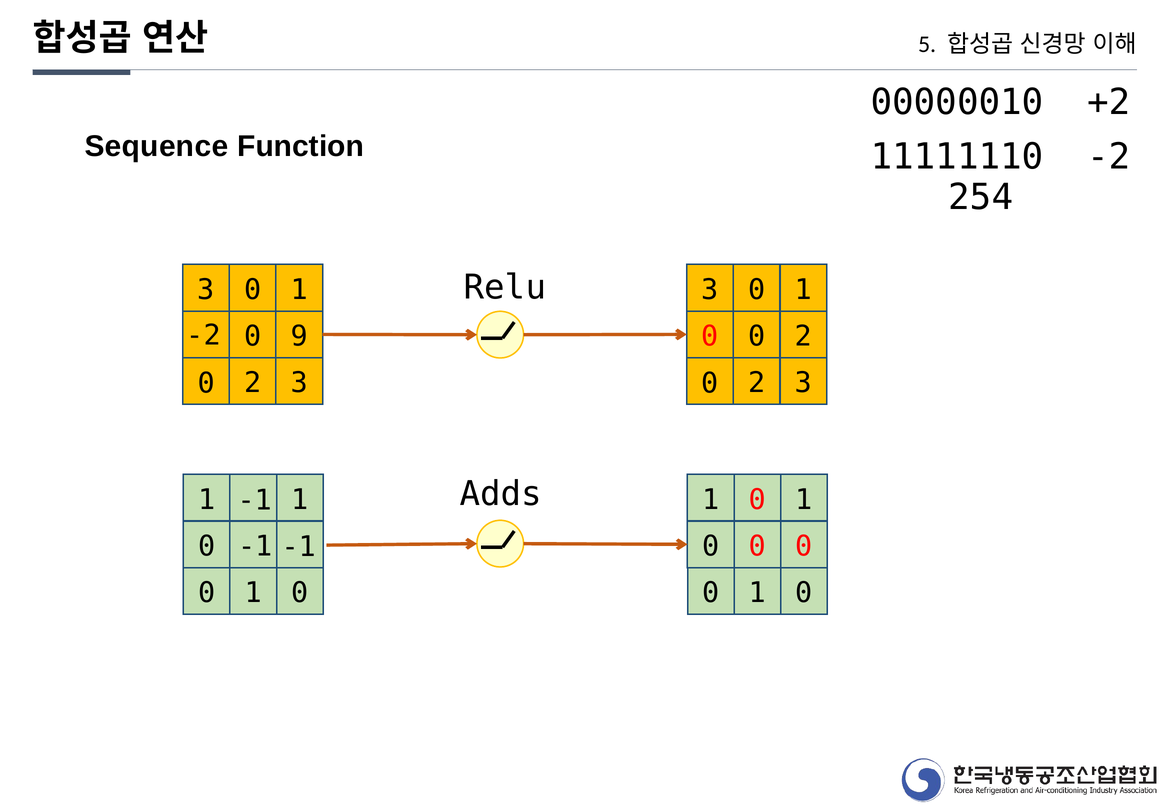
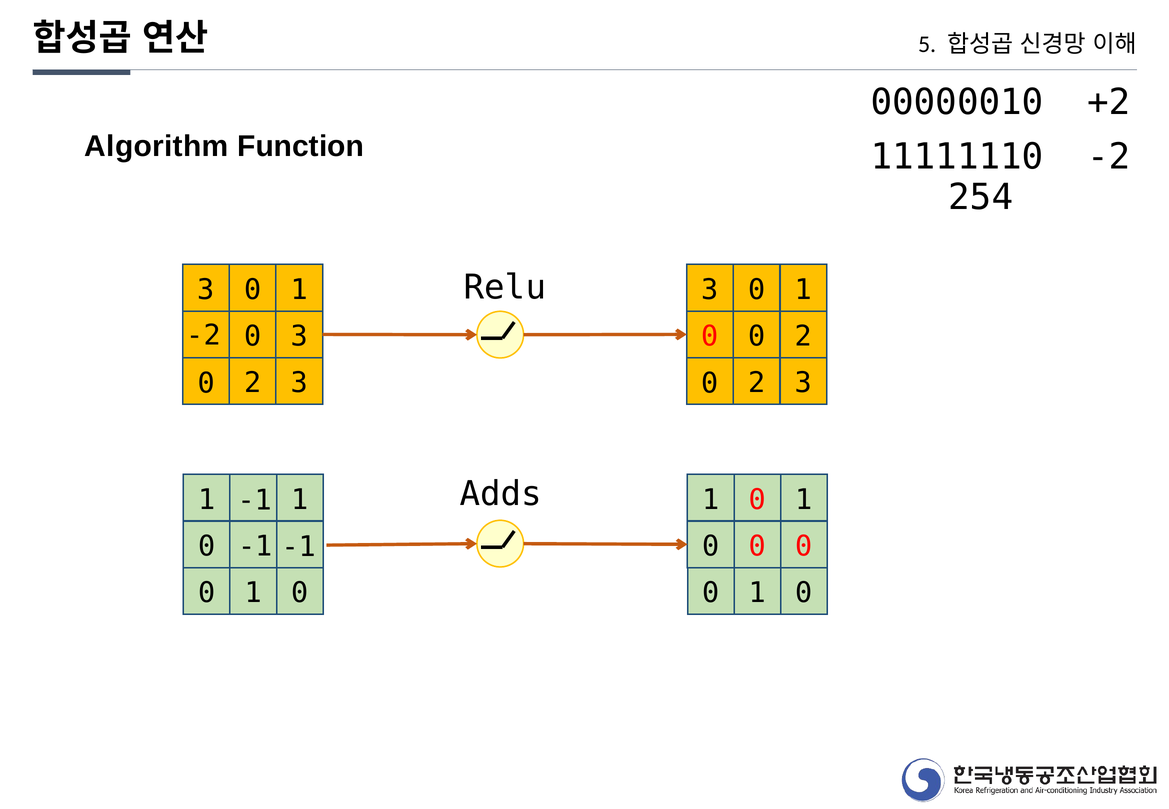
Sequence: Sequence -> Algorithm
9 at (299, 337): 9 -> 3
